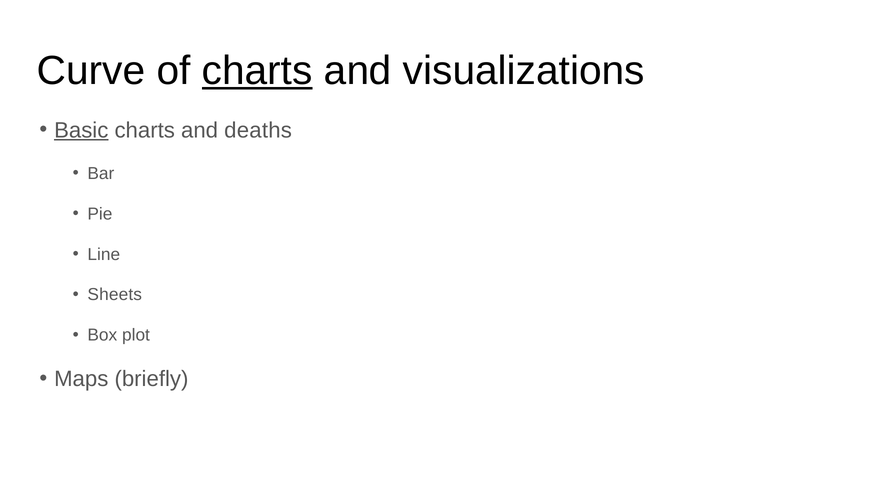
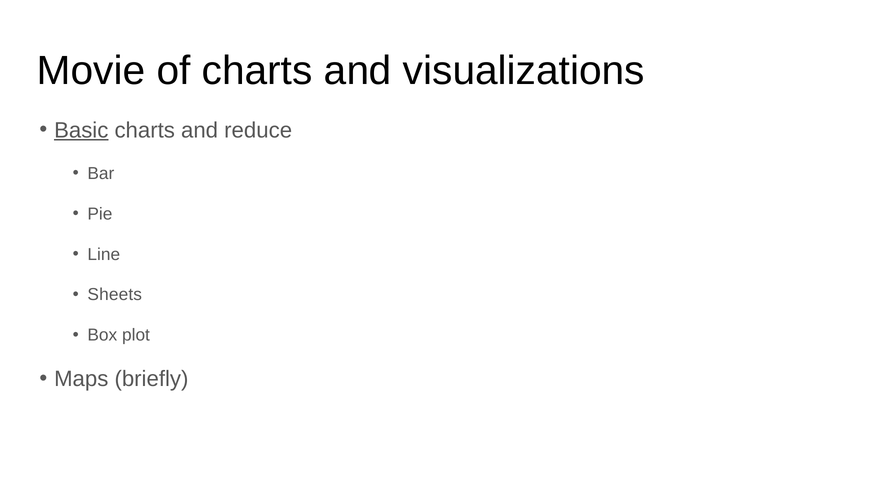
Curve: Curve -> Movie
charts at (257, 71) underline: present -> none
deaths: deaths -> reduce
